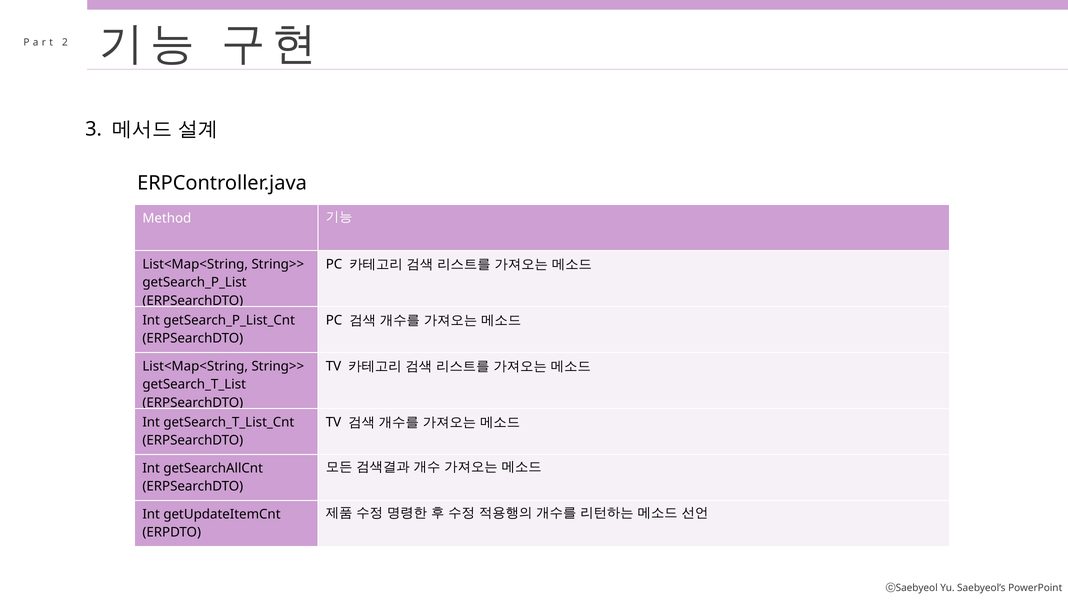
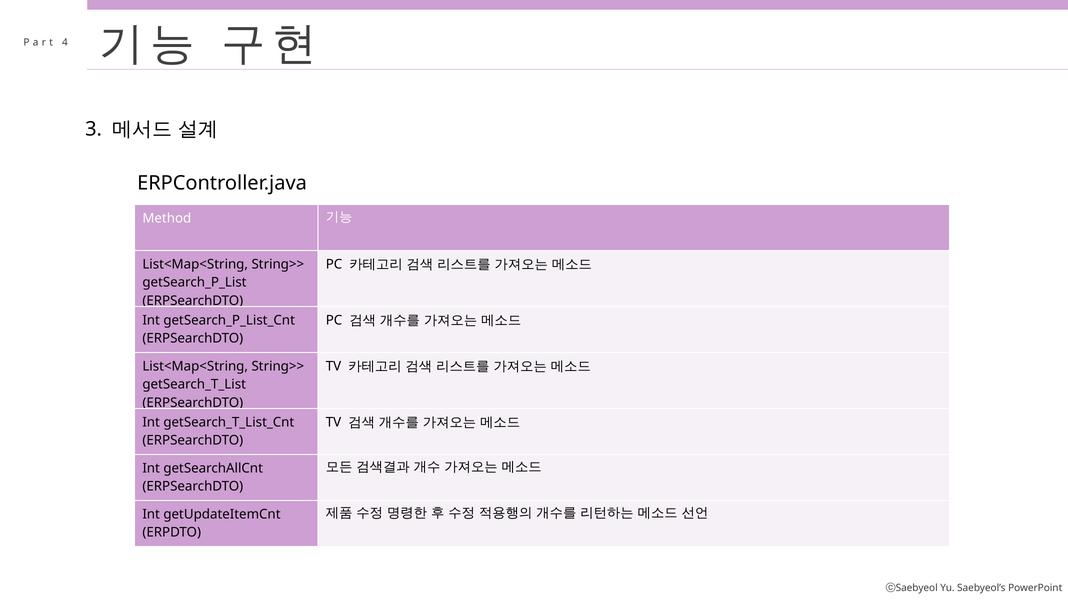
2: 2 -> 4
